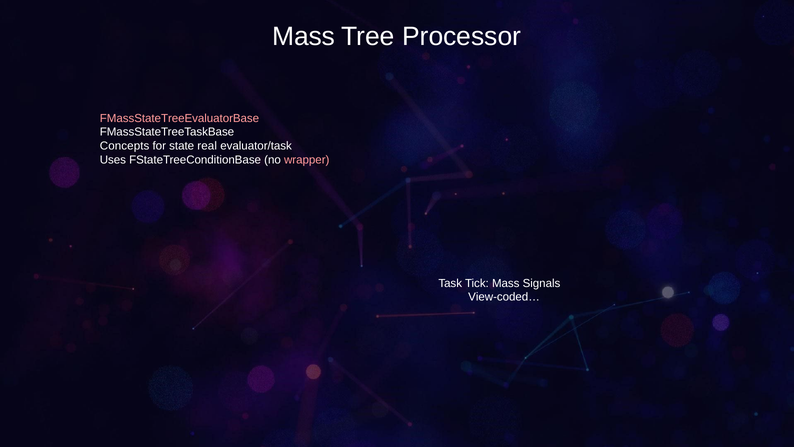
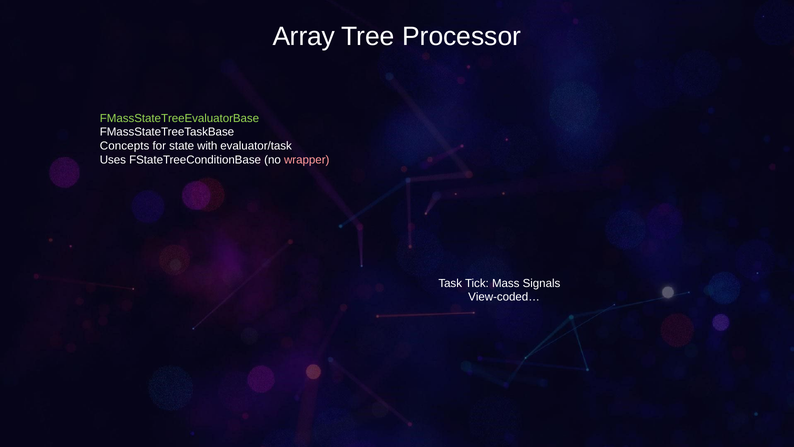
Mass at (304, 36): Mass -> Array
FMassStateTreeEvaluatorBase colour: pink -> light green
real: real -> with
